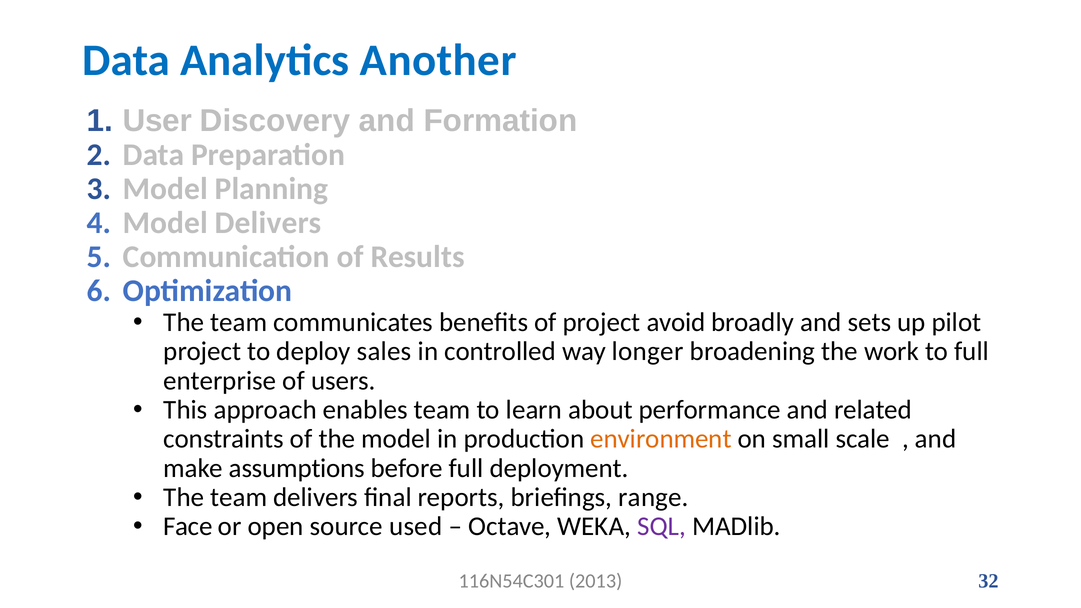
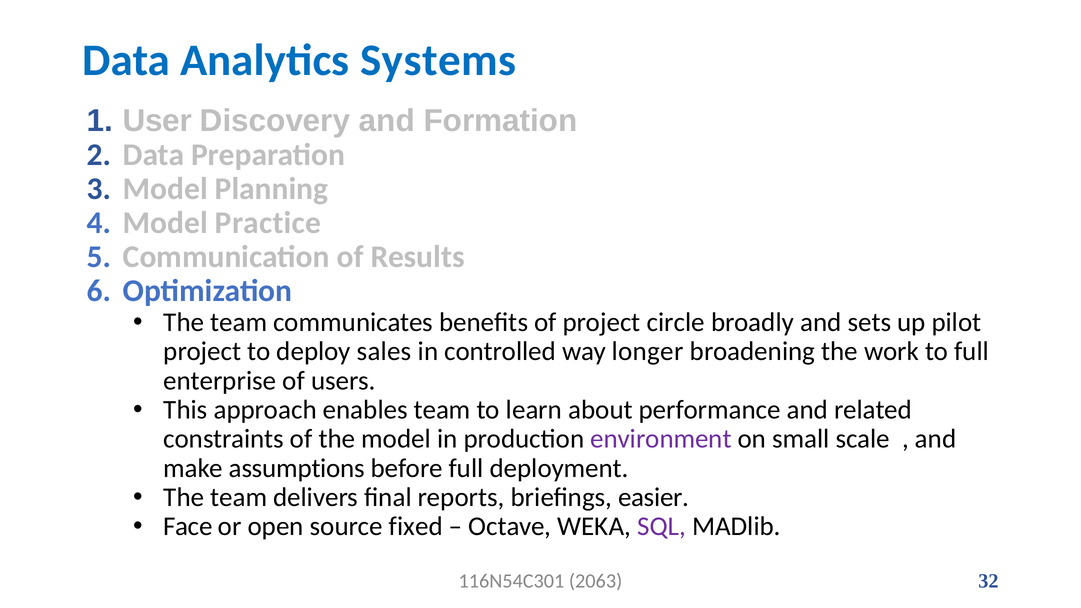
Another: Another -> Systems
Model Delivers: Delivers -> Practice
avoid: avoid -> circle
environment colour: orange -> purple
range: range -> easier
used: used -> fixed
2013: 2013 -> 2063
